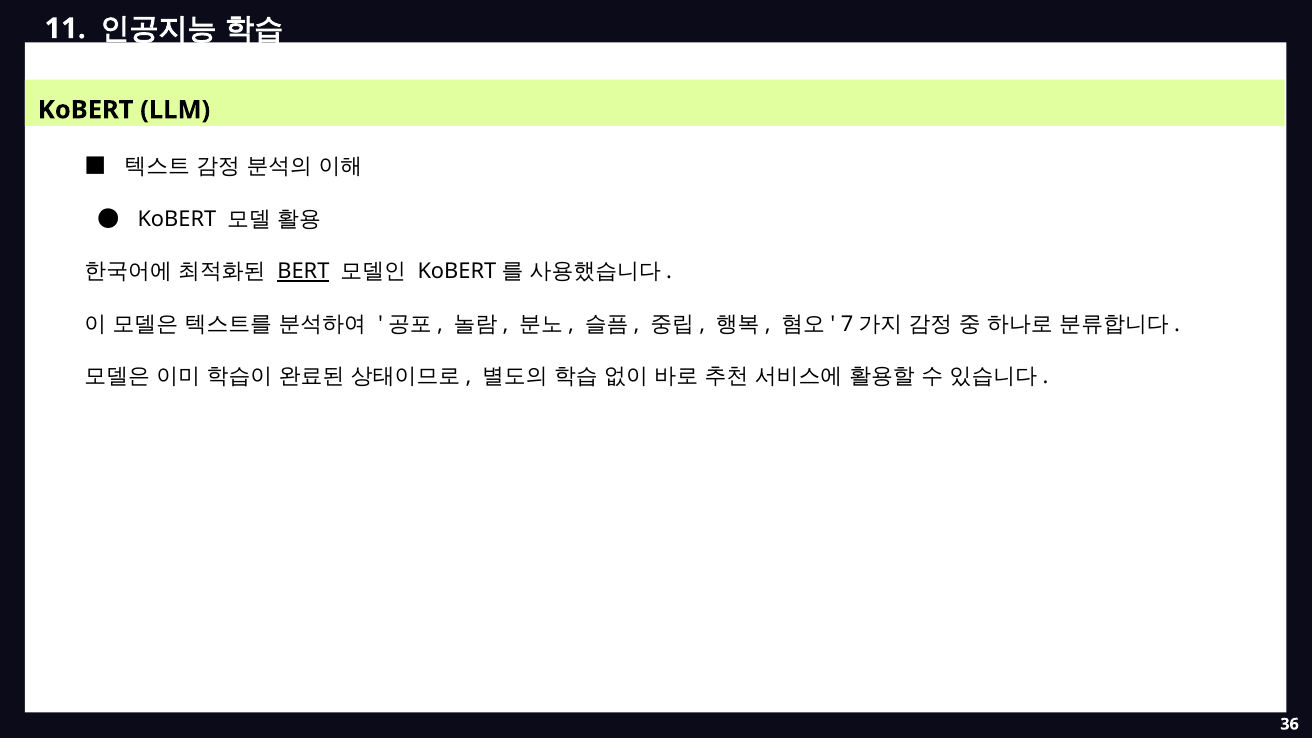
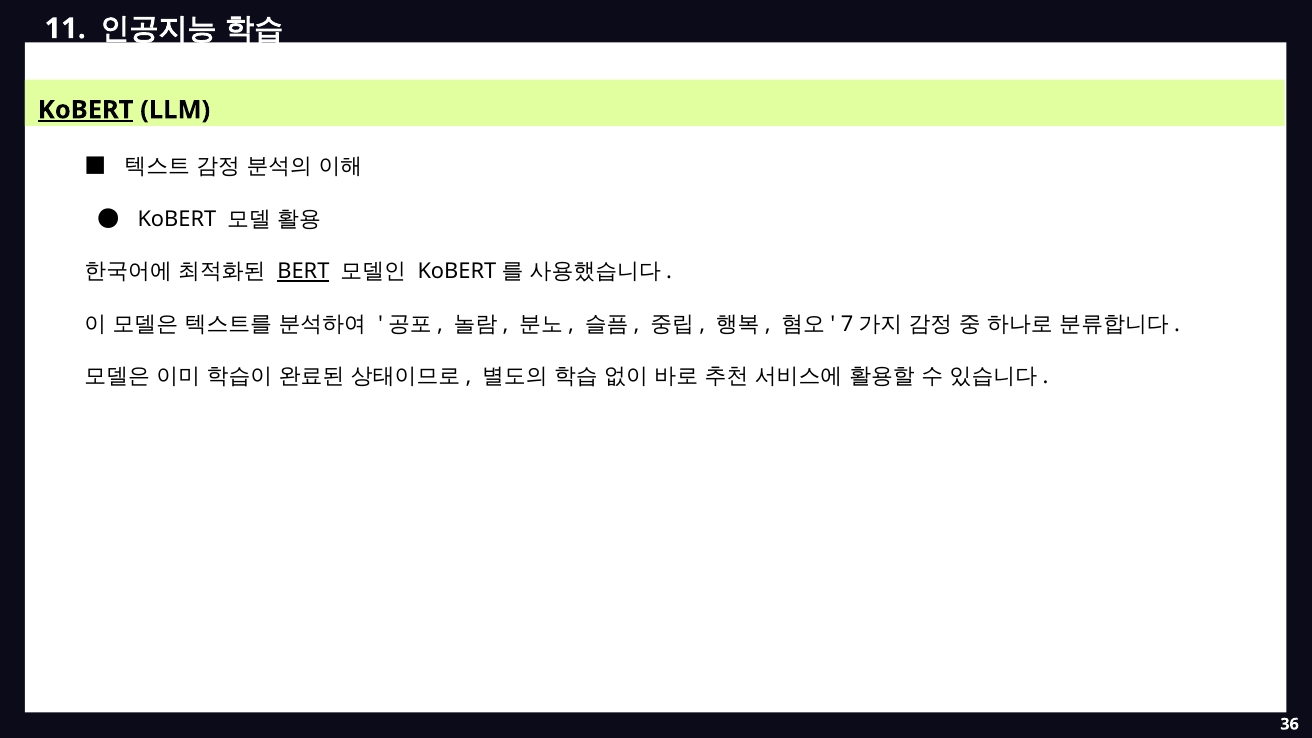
KoBERT at (86, 110) underline: none -> present
